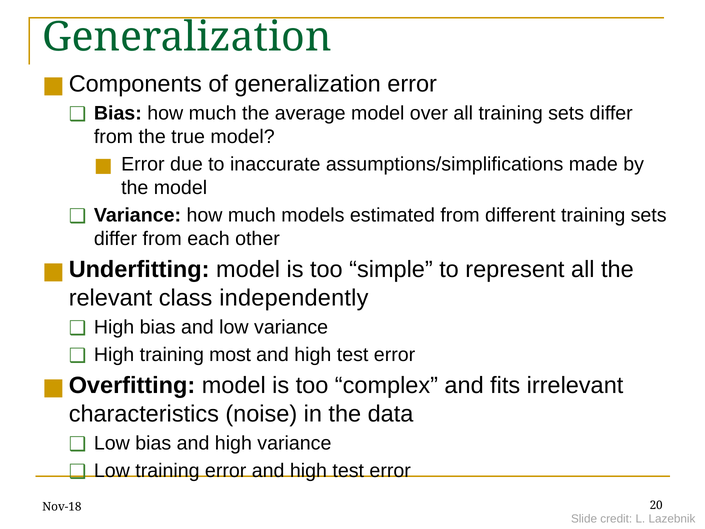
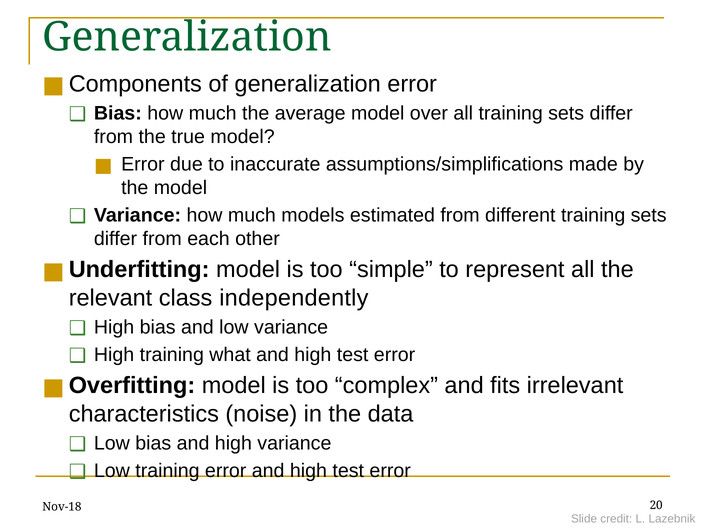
most: most -> what
